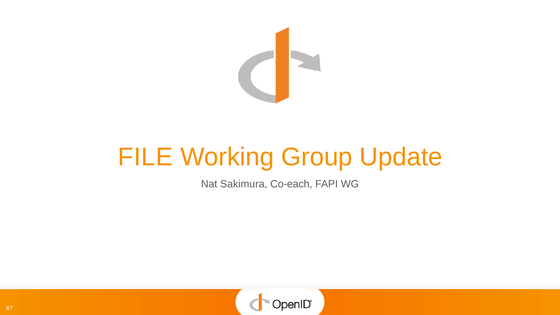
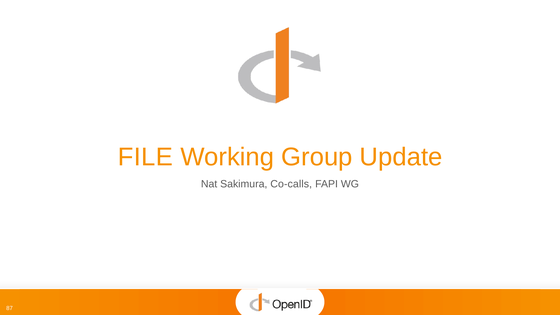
Co-each: Co-each -> Co-calls
